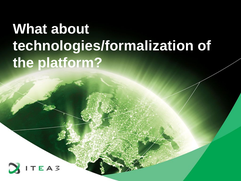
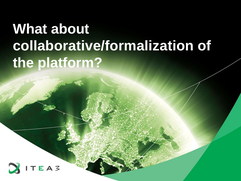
technologies/formalization: technologies/formalization -> collaborative/formalization
